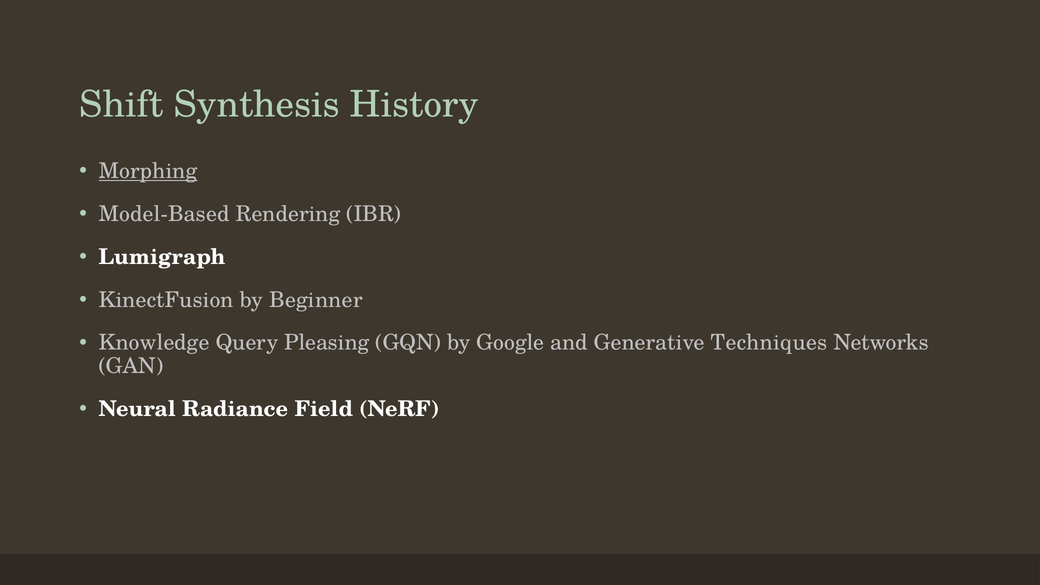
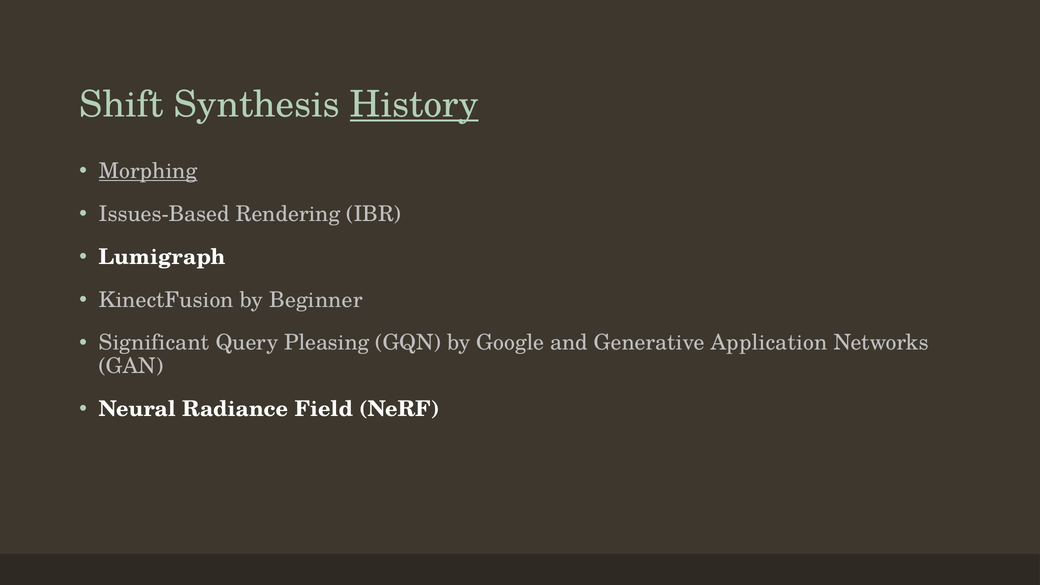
History underline: none -> present
Model-Based: Model-Based -> Issues-Based
Knowledge: Knowledge -> Significant
Techniques: Techniques -> Application
